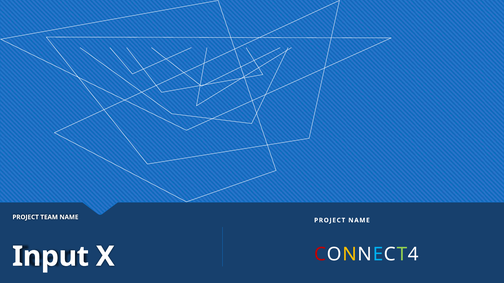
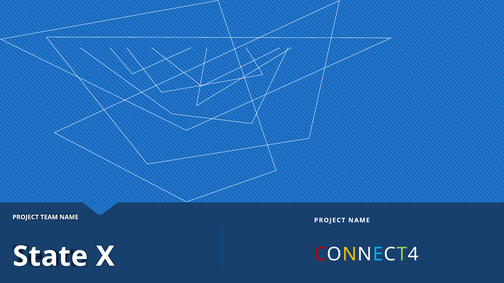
Input: Input -> State
